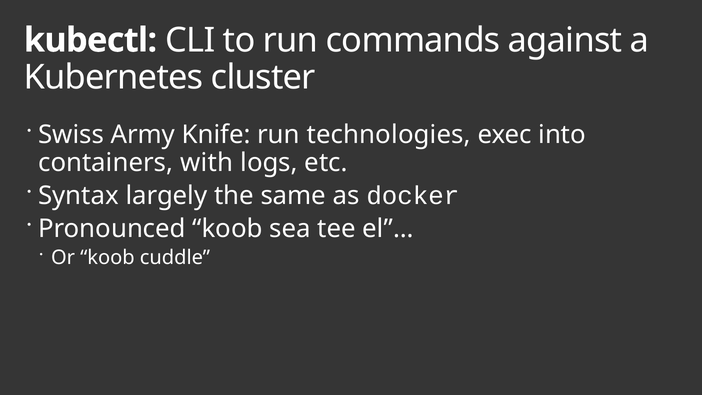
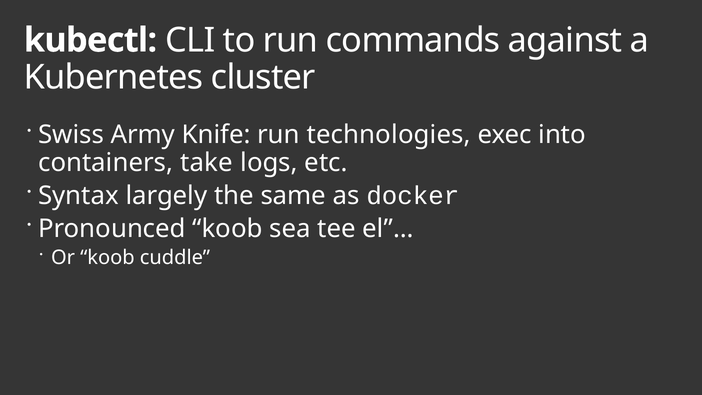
with: with -> take
